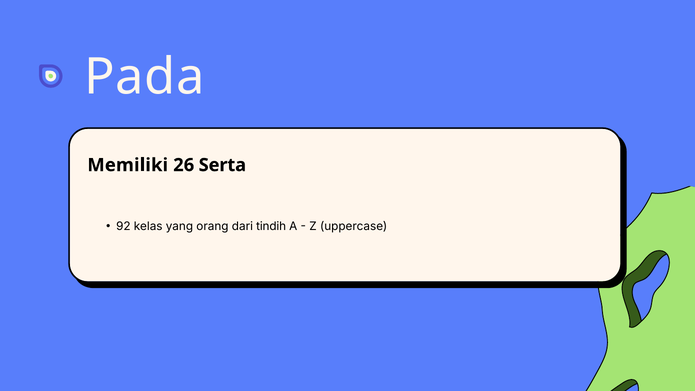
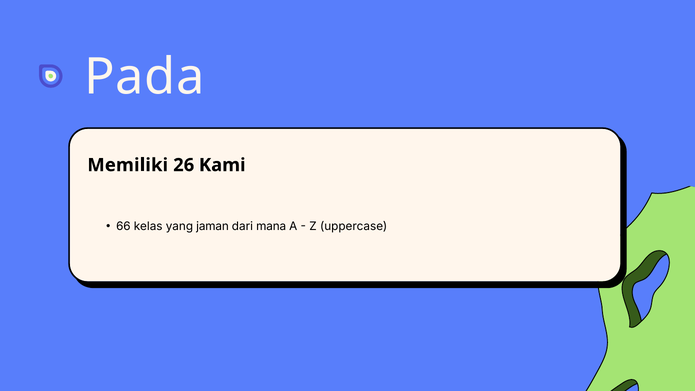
Serta: Serta -> Kami
92: 92 -> 66
orang: orang -> jaman
tindih: tindih -> mana
